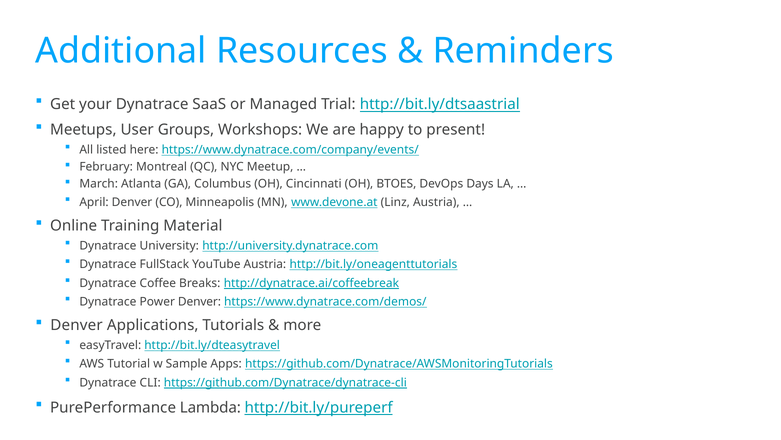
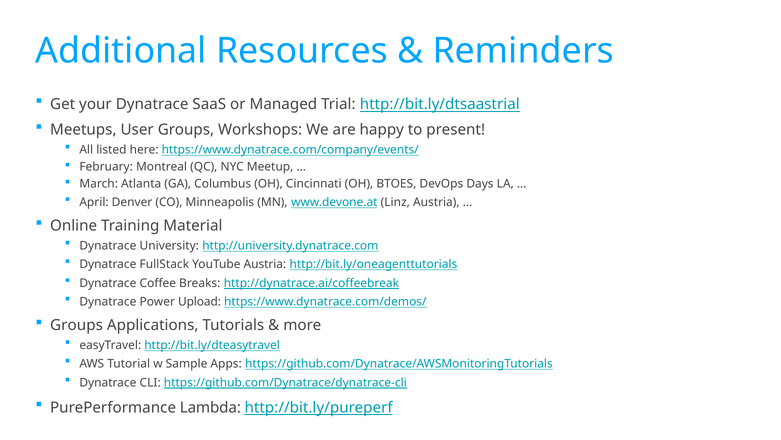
Power Denver: Denver -> Upload
Denver at (76, 324): Denver -> Groups
